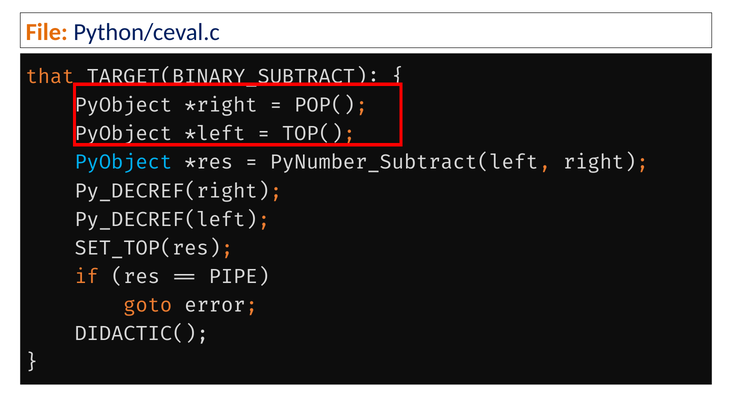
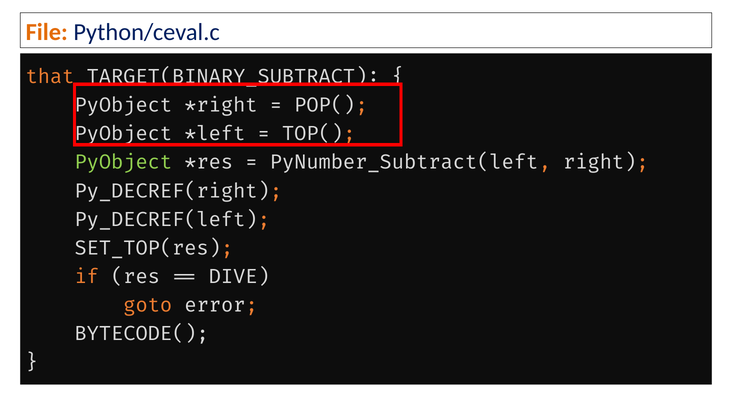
PyObject at (123, 162) colour: light blue -> light green
PIPE: PIPE -> DIVE
DIDACTIC(: DIDACTIC( -> BYTECODE(
